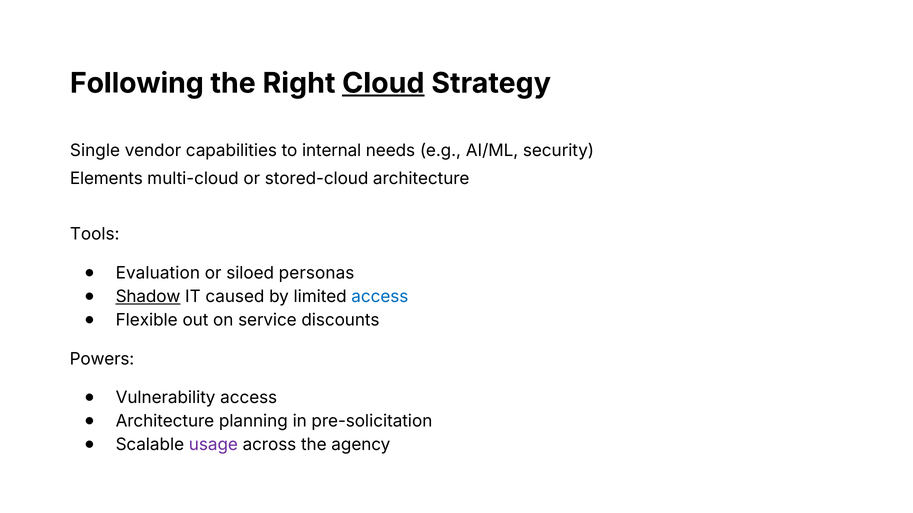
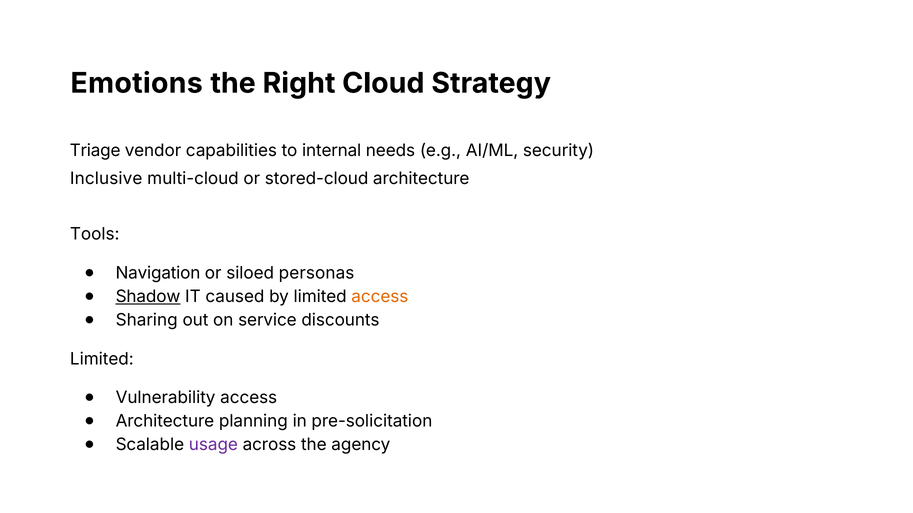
Following: Following -> Emotions
Cloud underline: present -> none
Single: Single -> Triage
Elements: Elements -> Inclusive
Evaluation: Evaluation -> Navigation
access at (380, 297) colour: blue -> orange
Flexible: Flexible -> Sharing
Powers at (102, 359): Powers -> Limited
